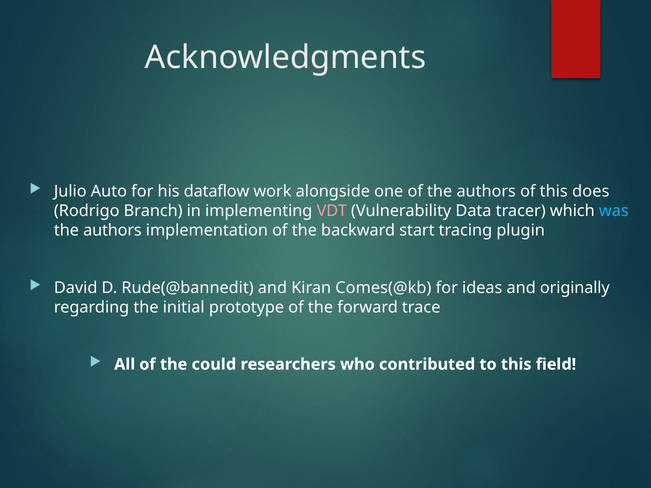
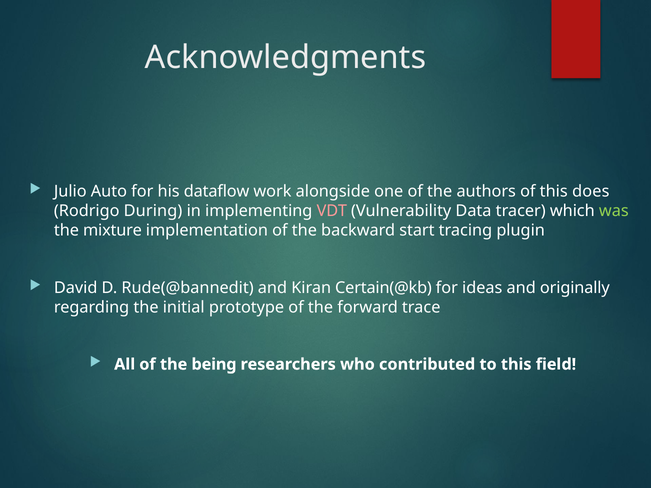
Branch: Branch -> During
was colour: light blue -> light green
authors at (112, 231): authors -> mixture
Comes(@kb: Comes(@kb -> Certain(@kb
could: could -> being
